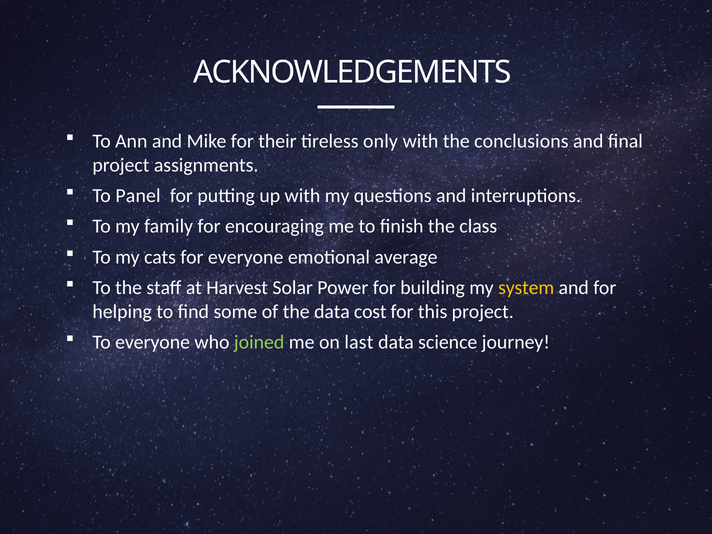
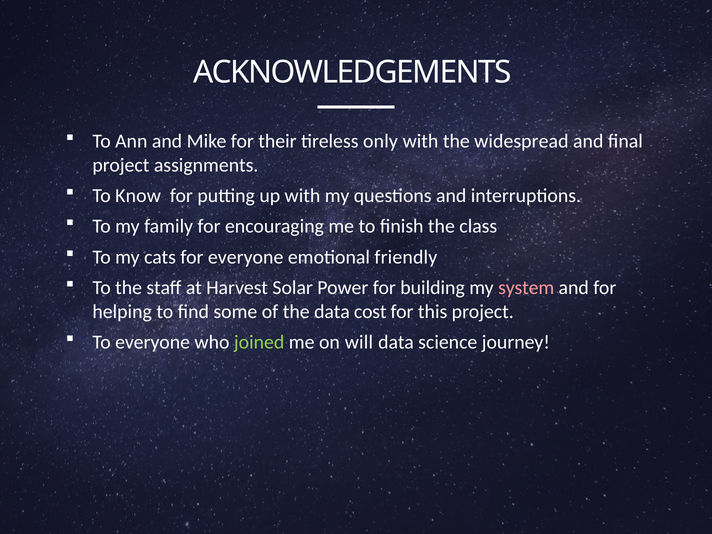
conclusions: conclusions -> widespread
Panel: Panel -> Know
average: average -> friendly
system colour: yellow -> pink
last: last -> will
